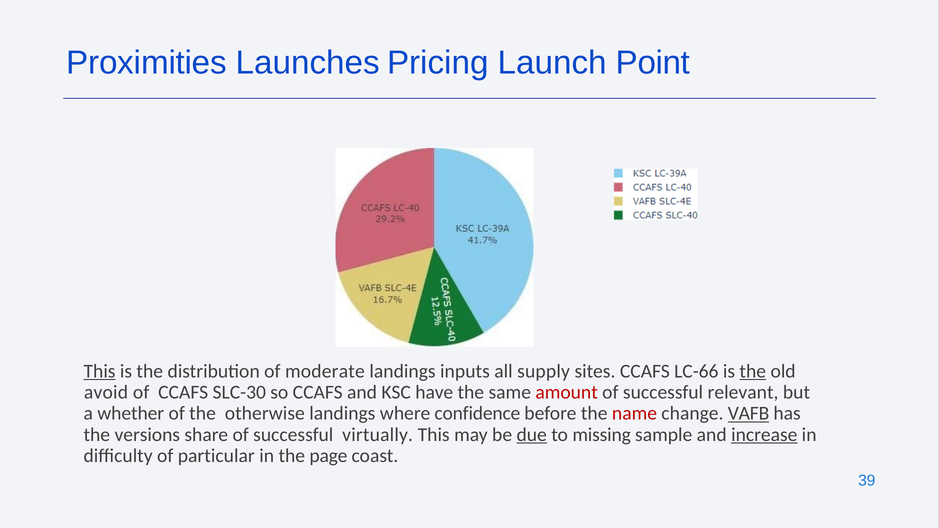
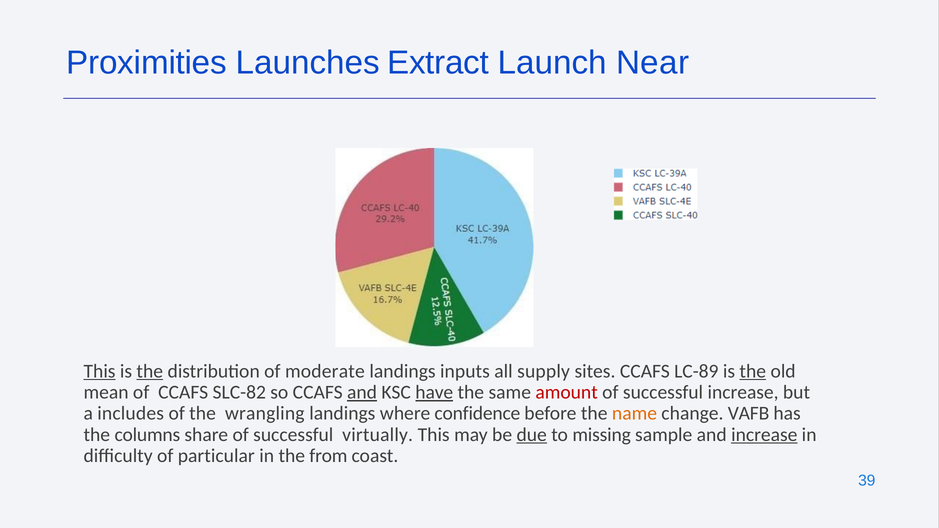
Pricing: Pricing -> Extract
Point: Point -> Near
the at (150, 371) underline: none -> present
LC-66: LC-66 -> LC-89
avoid: avoid -> mean
SLC-30: SLC-30 -> SLC-82
and at (362, 393) underline: none -> present
have underline: none -> present
successful relevant: relevant -> increase
whether: whether -> includes
otherwise: otherwise -> wrangling
name colour: red -> orange
VAFB underline: present -> none
versions: versions -> columns
page: page -> from
